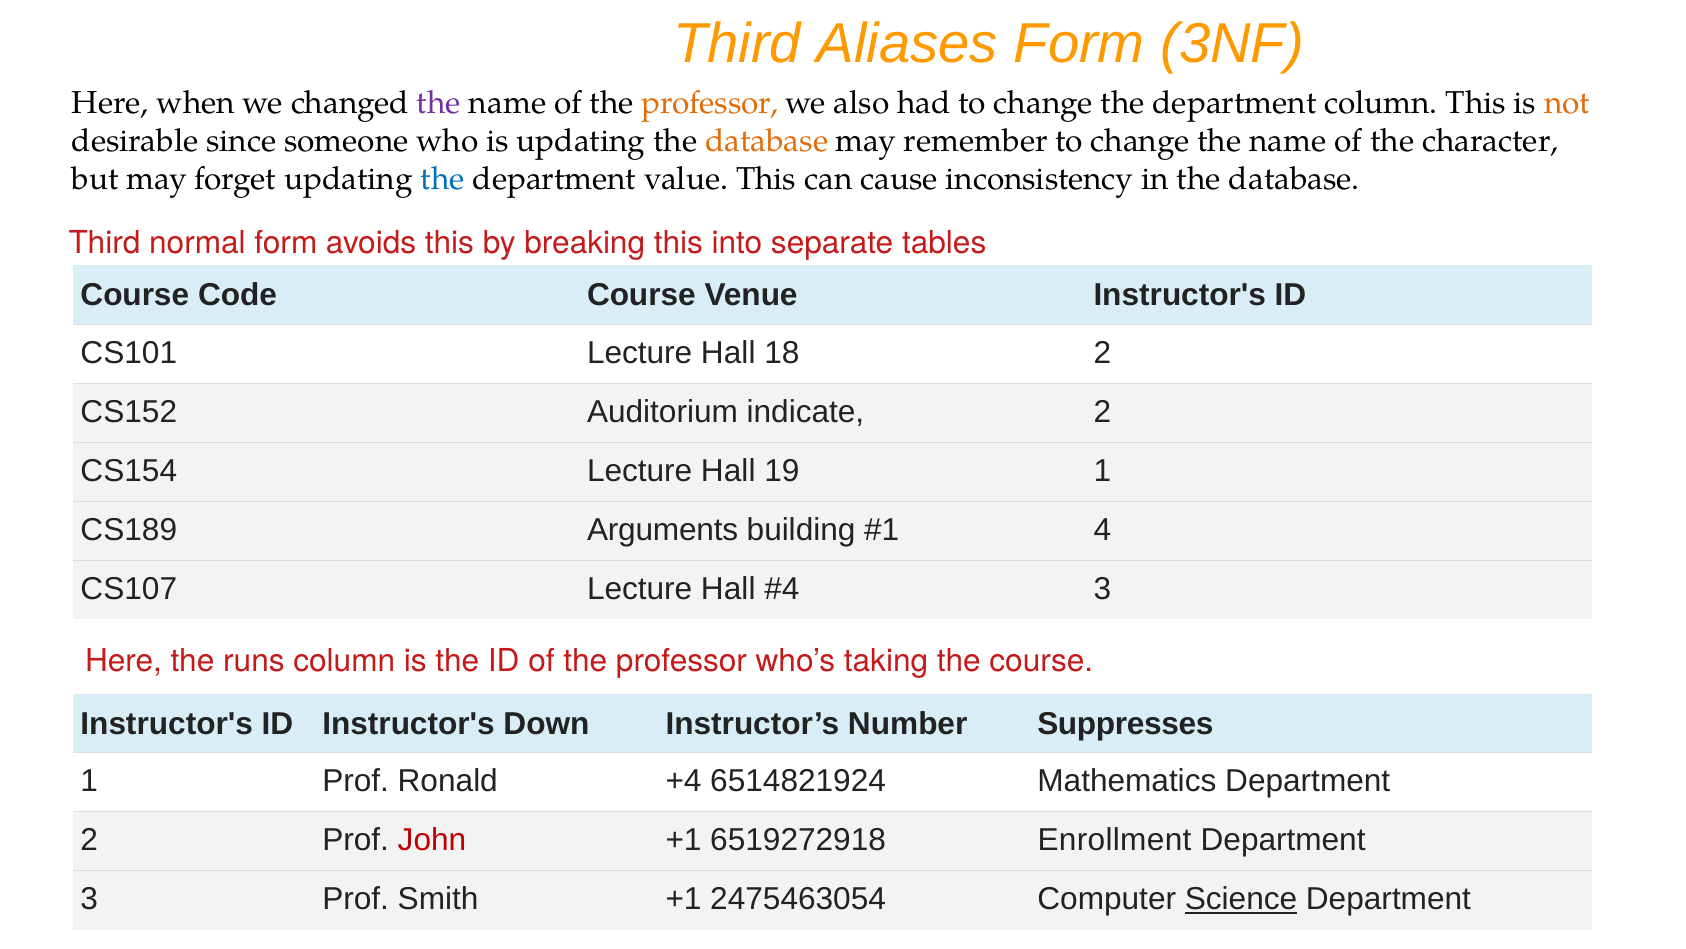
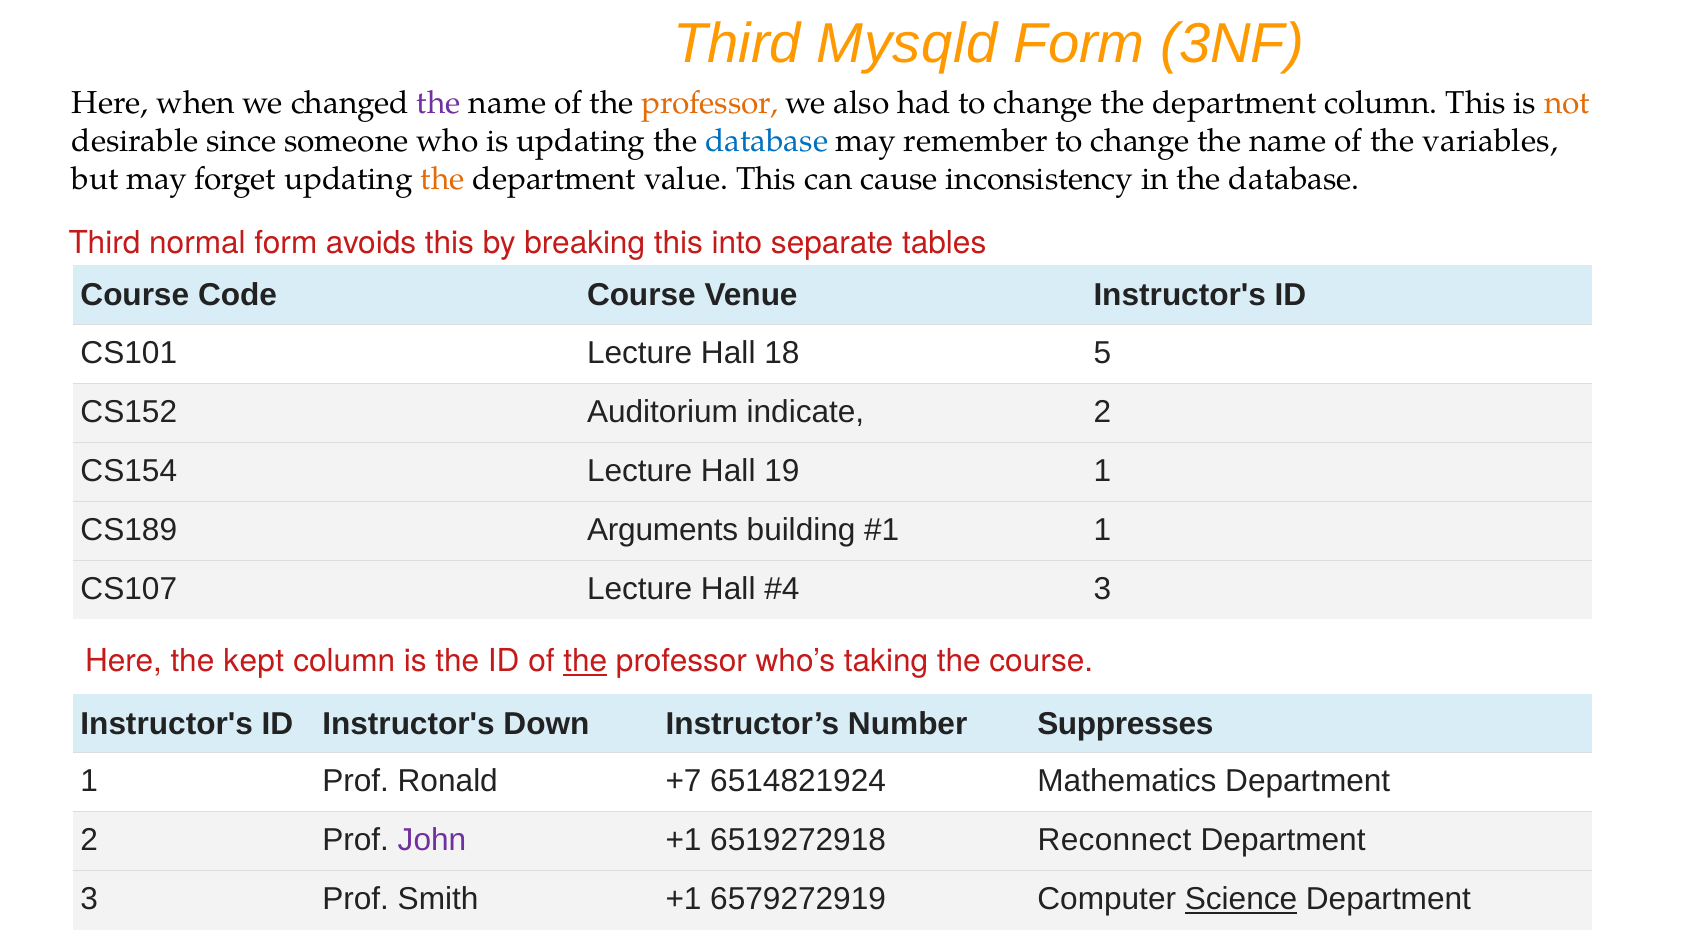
Aliases: Aliases -> Mysqld
database at (767, 141) colour: orange -> blue
character: character -> variables
the at (443, 179) colour: blue -> orange
18 2: 2 -> 5
4 at (1102, 530): 4 -> 1
runs: runs -> kept
the at (585, 661) underline: none -> present
+4: +4 -> +7
John colour: red -> purple
Enrollment: Enrollment -> Reconnect
2475463054: 2475463054 -> 6579272919
